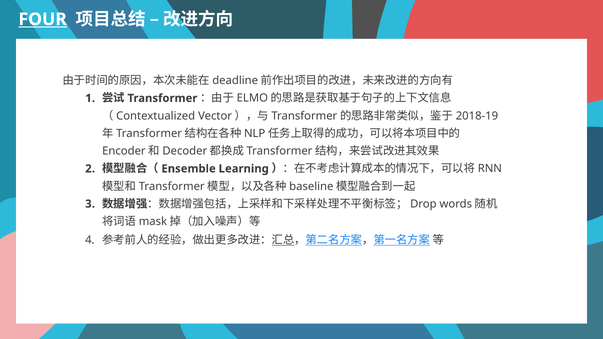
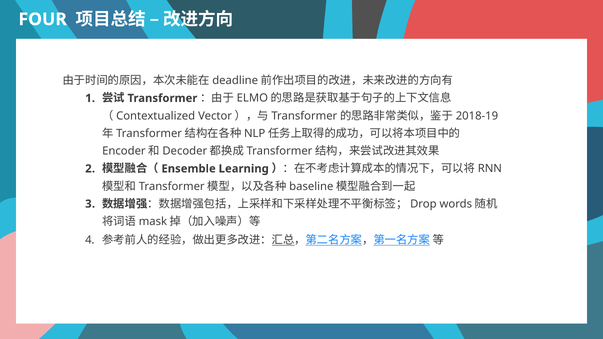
FOUR underline: present -> none
